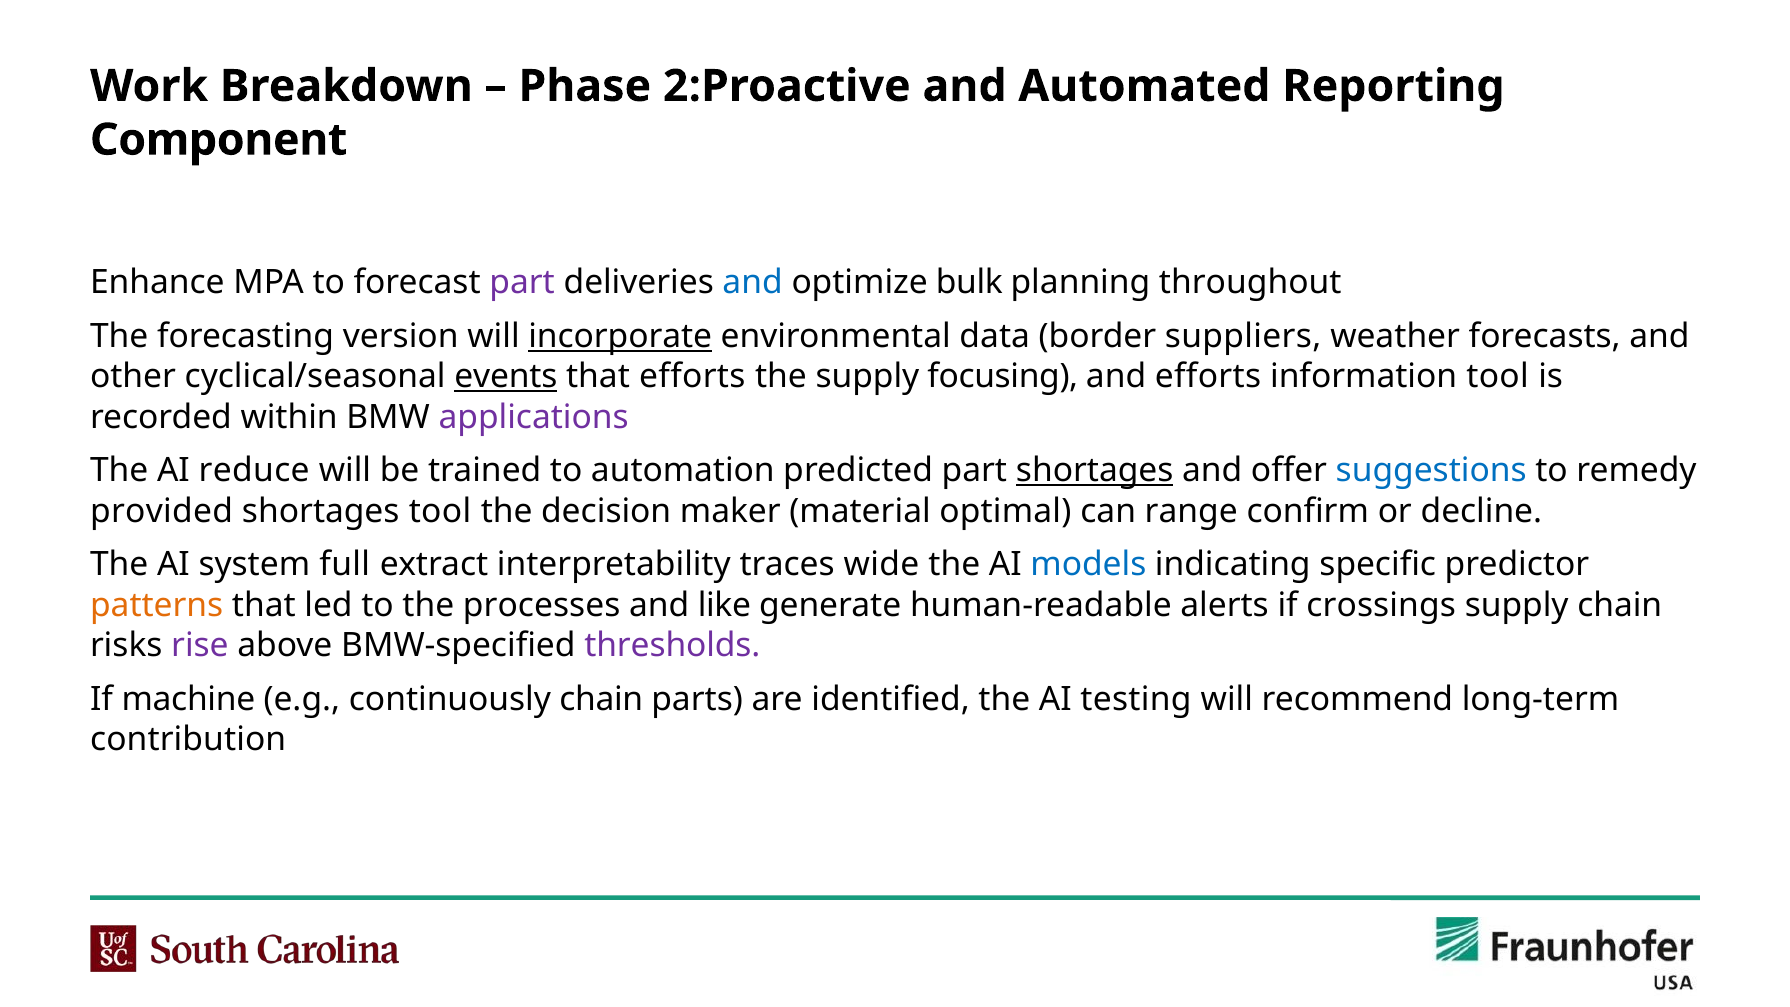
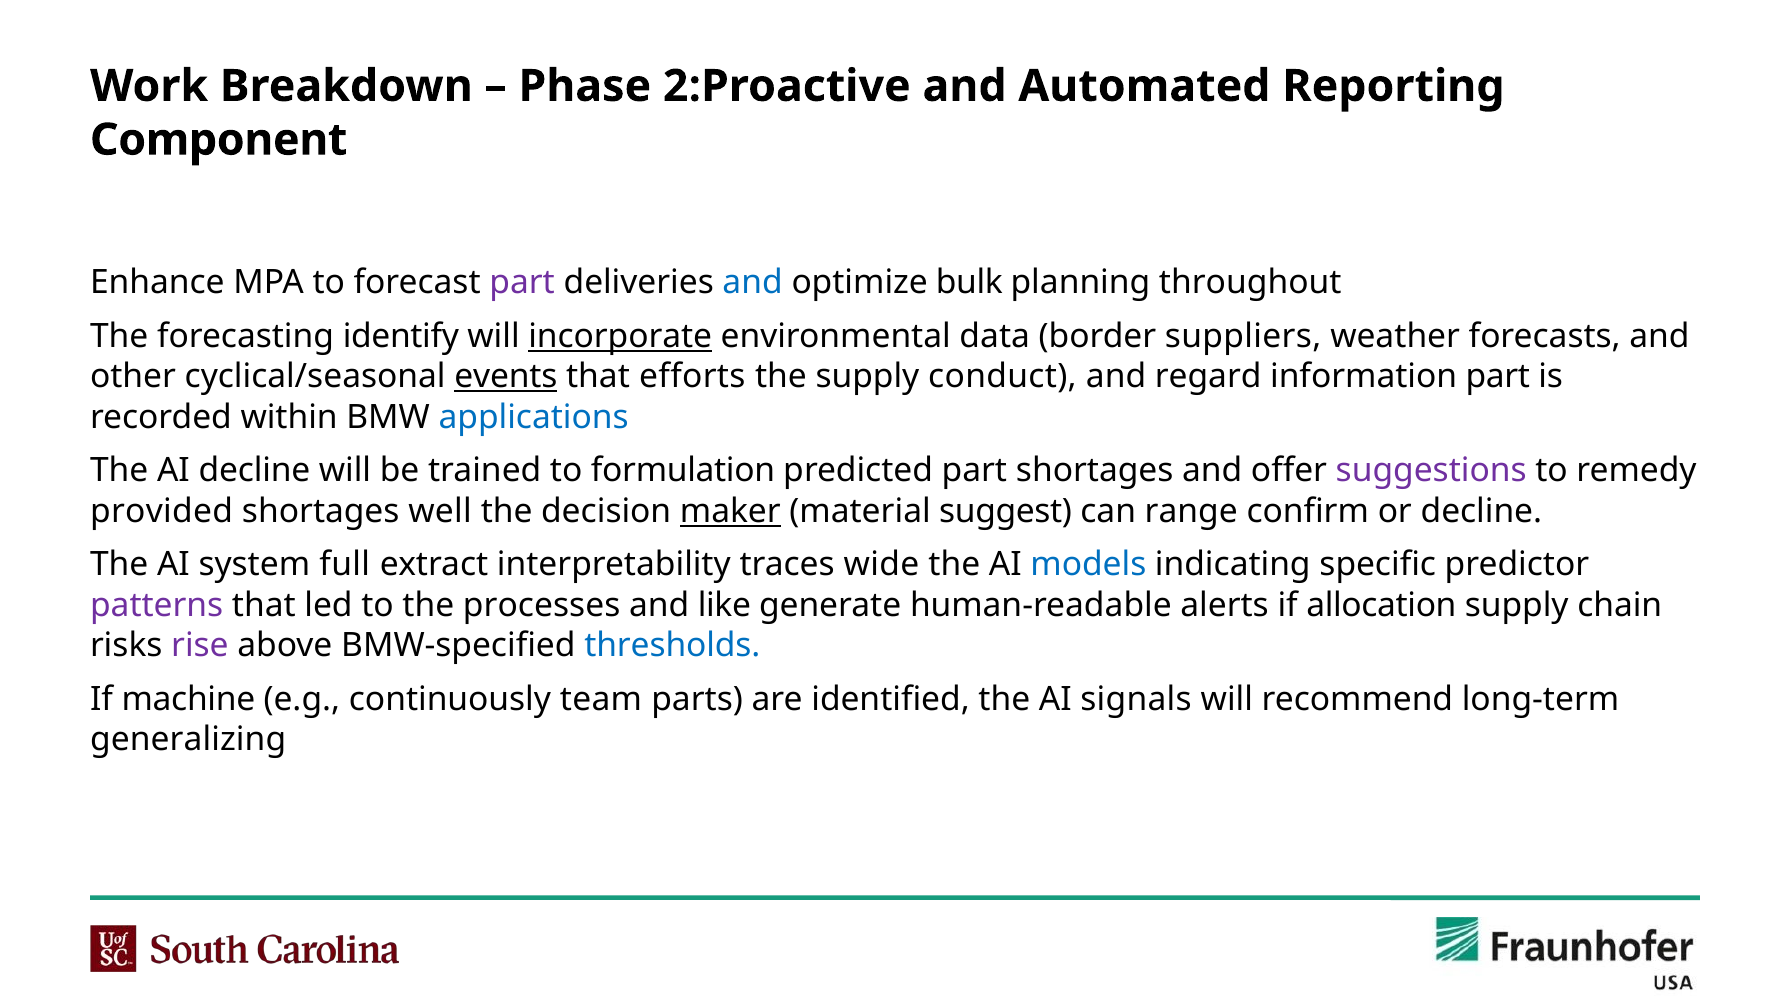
version: version -> identify
focusing: focusing -> conduct
and efforts: efforts -> regard
information tool: tool -> part
applications colour: purple -> blue
AI reduce: reduce -> decline
automation: automation -> formulation
shortages at (1095, 471) underline: present -> none
suggestions colour: blue -> purple
shortages tool: tool -> well
maker underline: none -> present
optimal: optimal -> suggest
patterns colour: orange -> purple
crossings: crossings -> allocation
thresholds colour: purple -> blue
continuously chain: chain -> team
testing: testing -> signals
contribution: contribution -> generalizing
